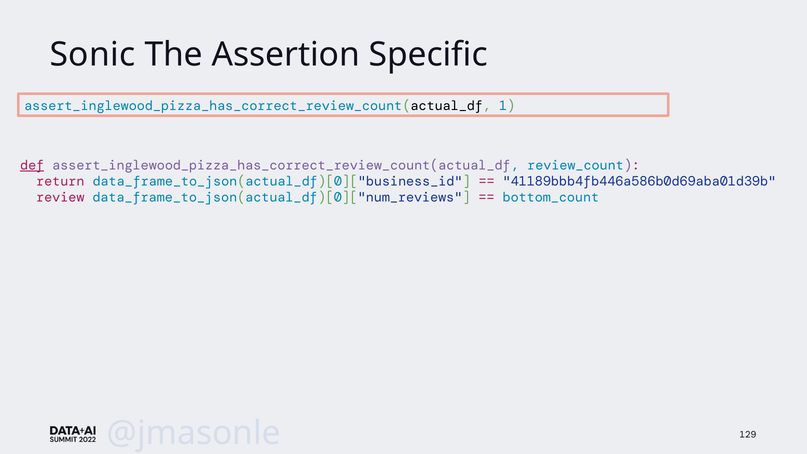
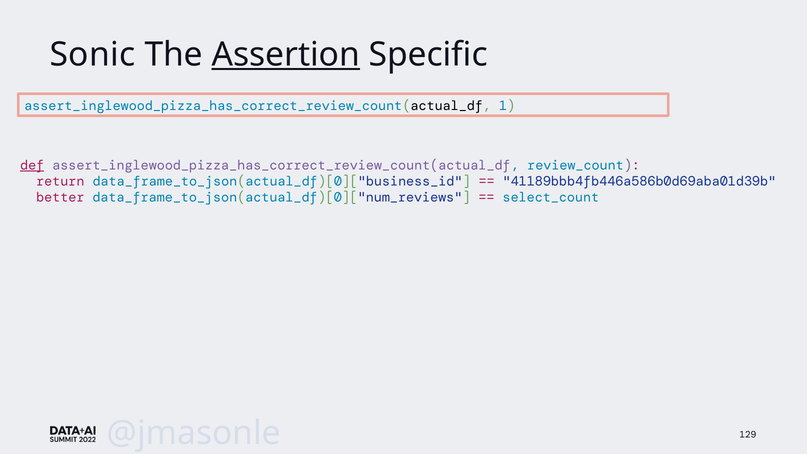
Assertion underline: none -> present
review: review -> better
bottom_count: bottom_count -> select_count
